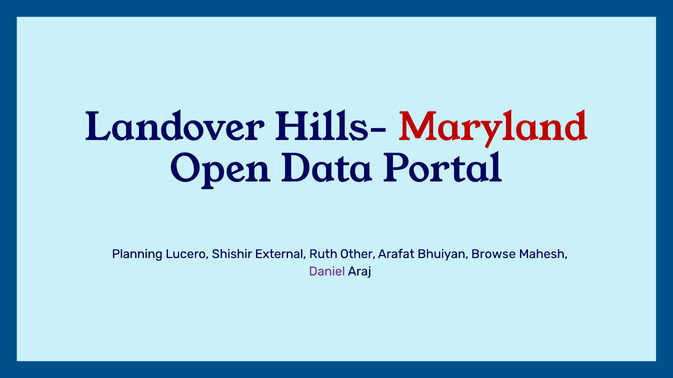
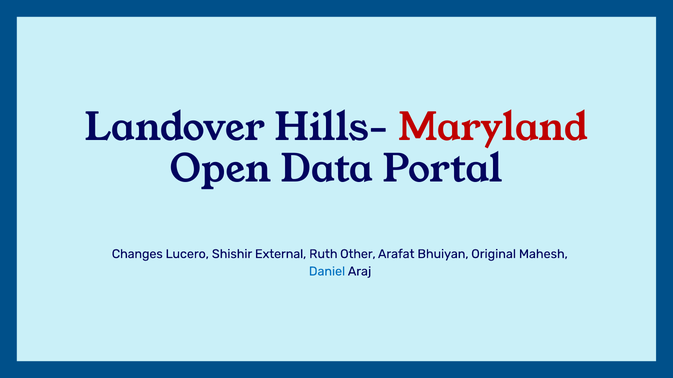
Planning: Planning -> Changes
Browse: Browse -> Original
Daniel colour: purple -> blue
